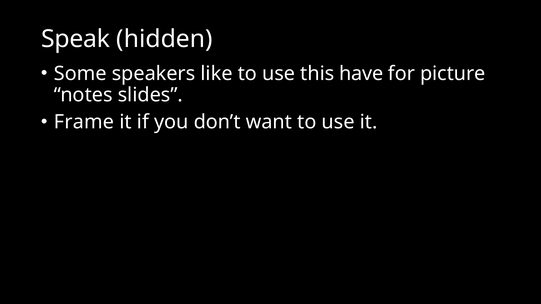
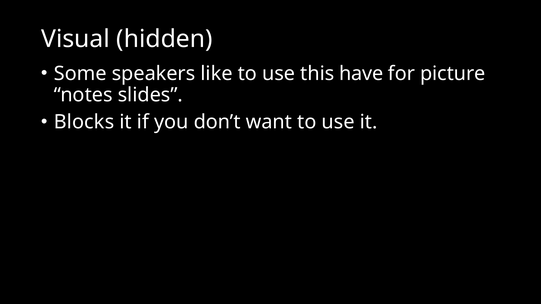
Speak: Speak -> Visual
Frame: Frame -> Blocks
